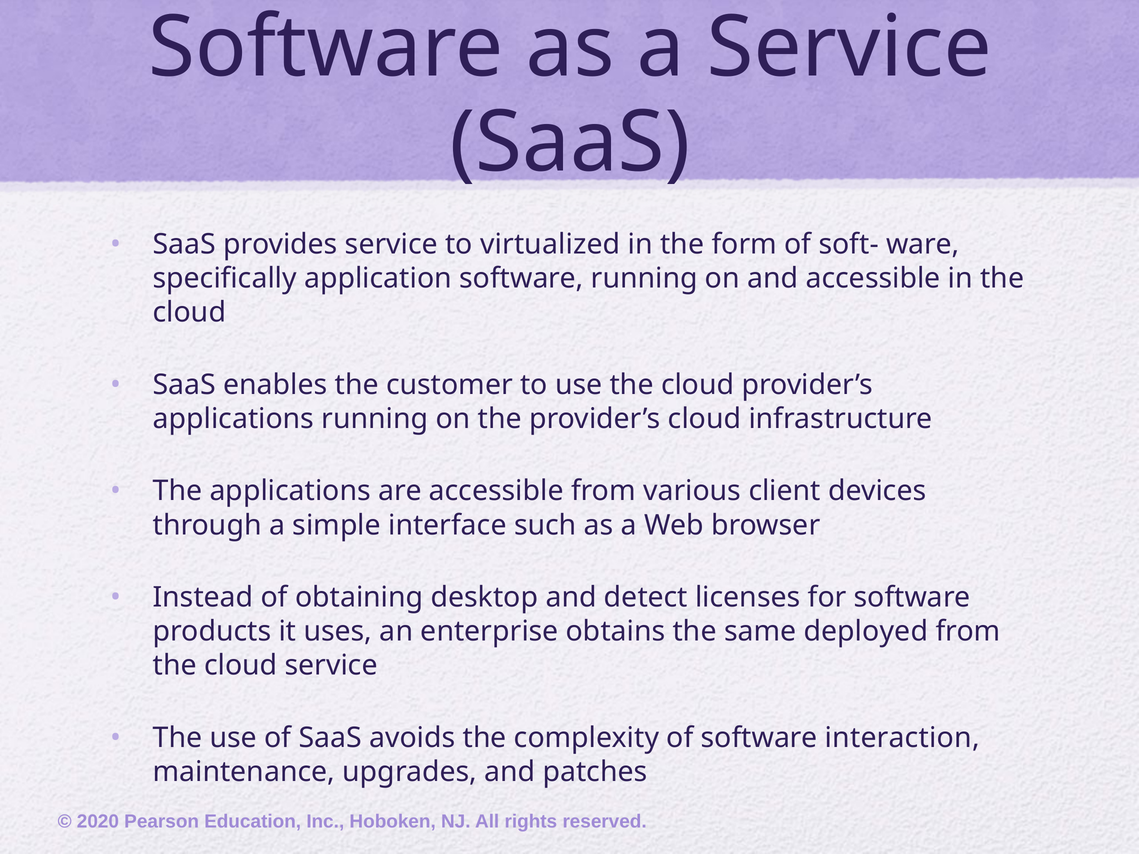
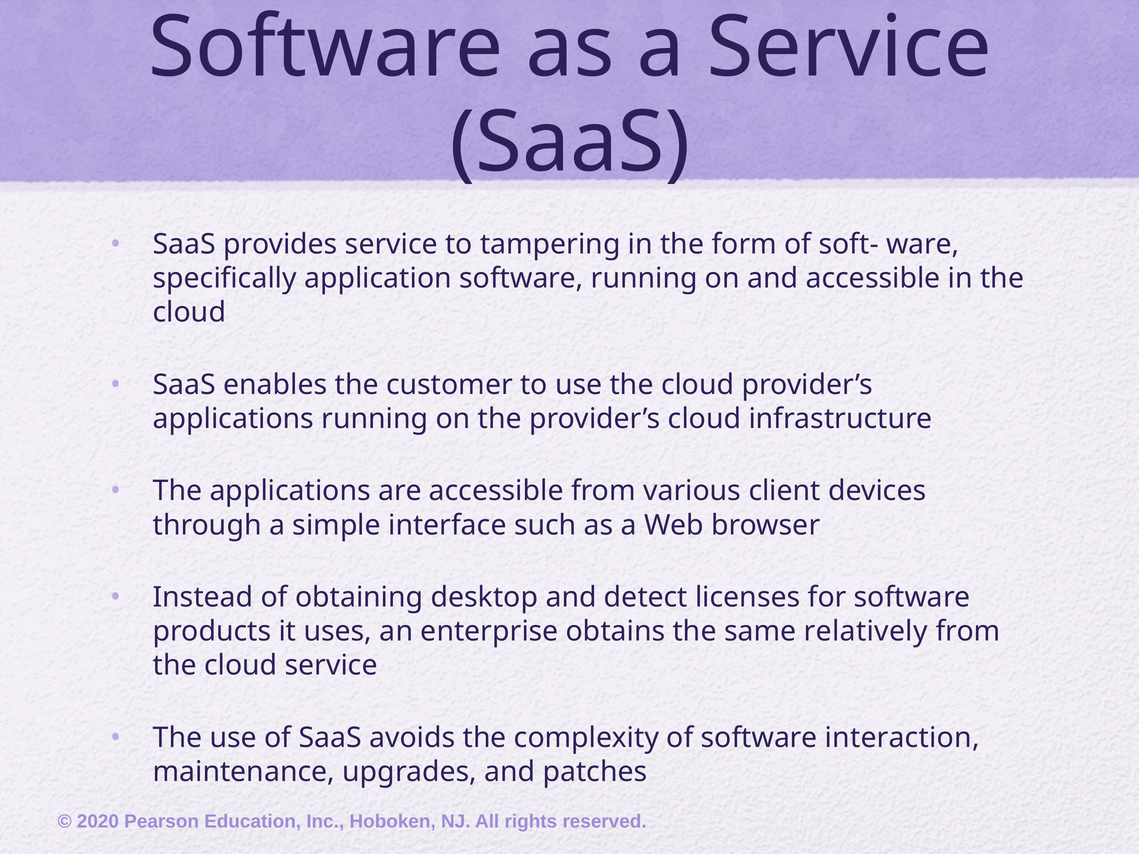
virtualized: virtualized -> tampering
deployed: deployed -> relatively
